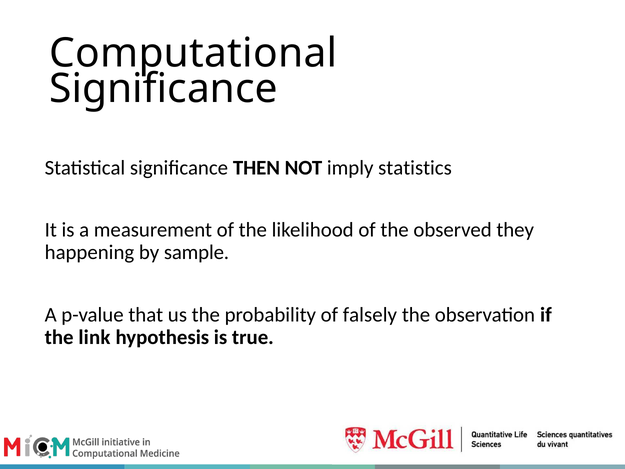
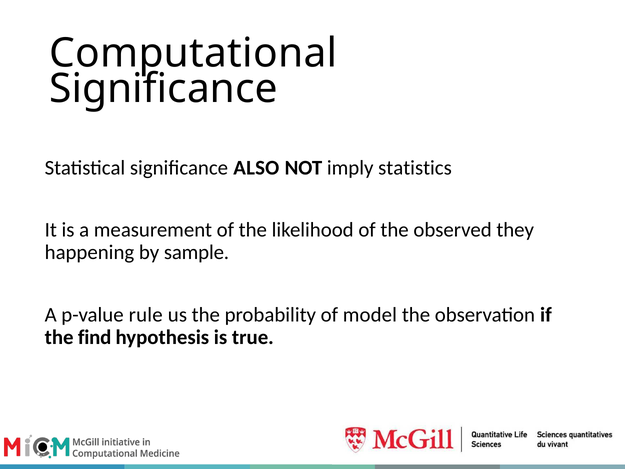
THEN: THEN -> ALSO
that: that -> rule
falsely: falsely -> model
link: link -> find
